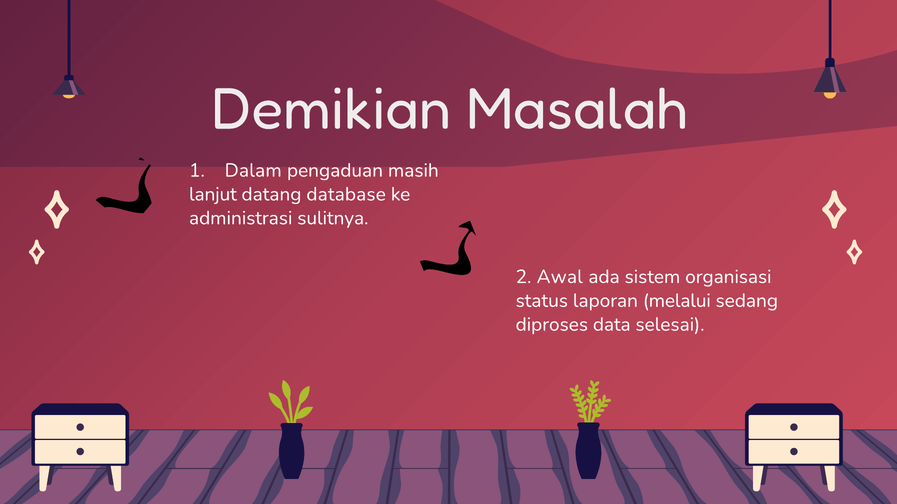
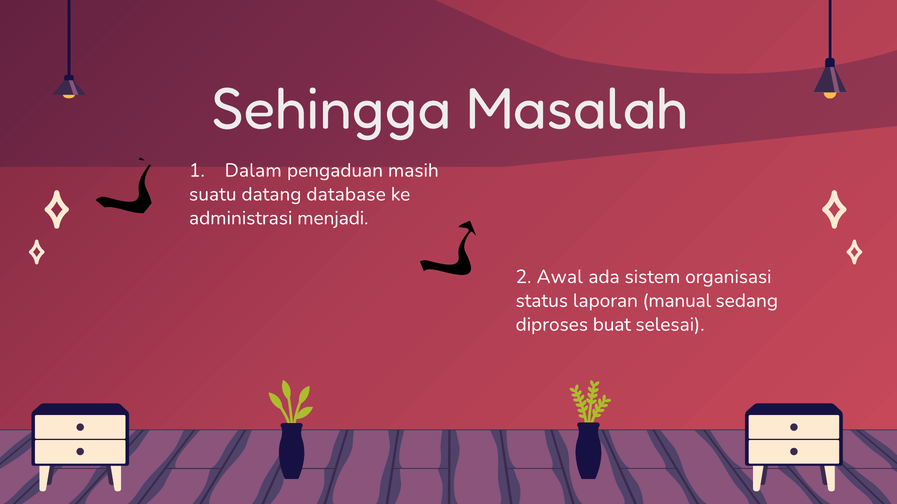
Demikian: Demikian -> Sehingga
lanjut: lanjut -> suatu
sulitnya: sulitnya -> menjadi
melalui: melalui -> manual
data: data -> buat
